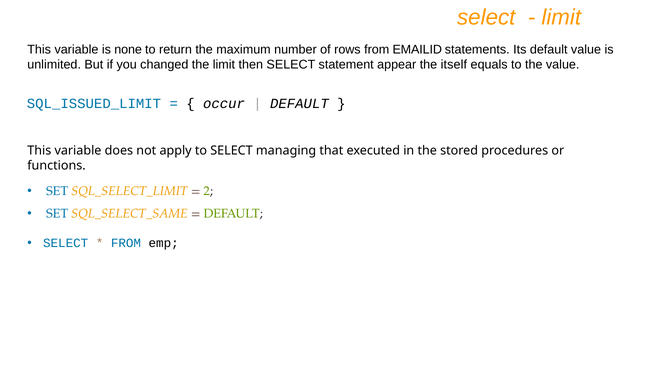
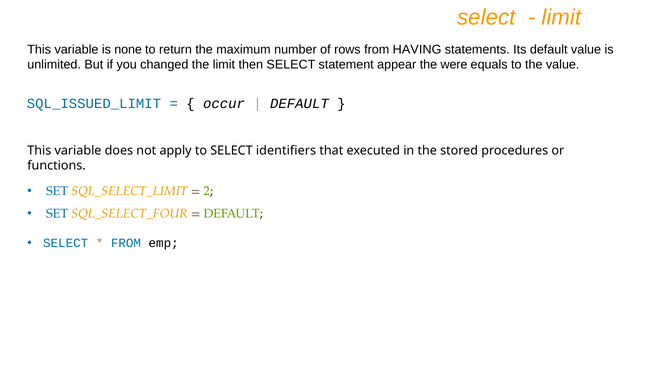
EMAILID: EMAILID -> HAVING
itself: itself -> were
managing: managing -> identifiers
SQL_SELECT_SAME: SQL_SELECT_SAME -> SQL_SELECT_FOUR
